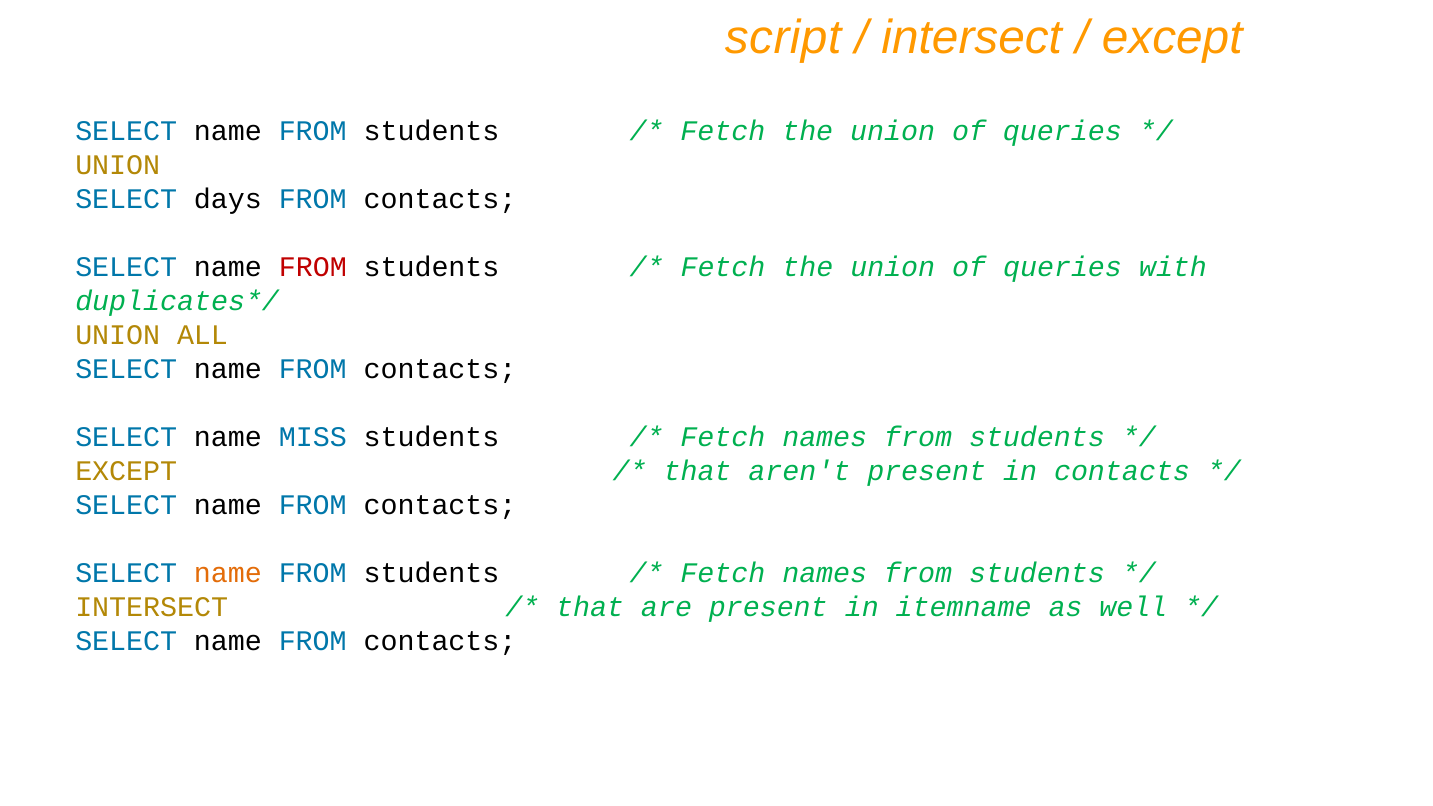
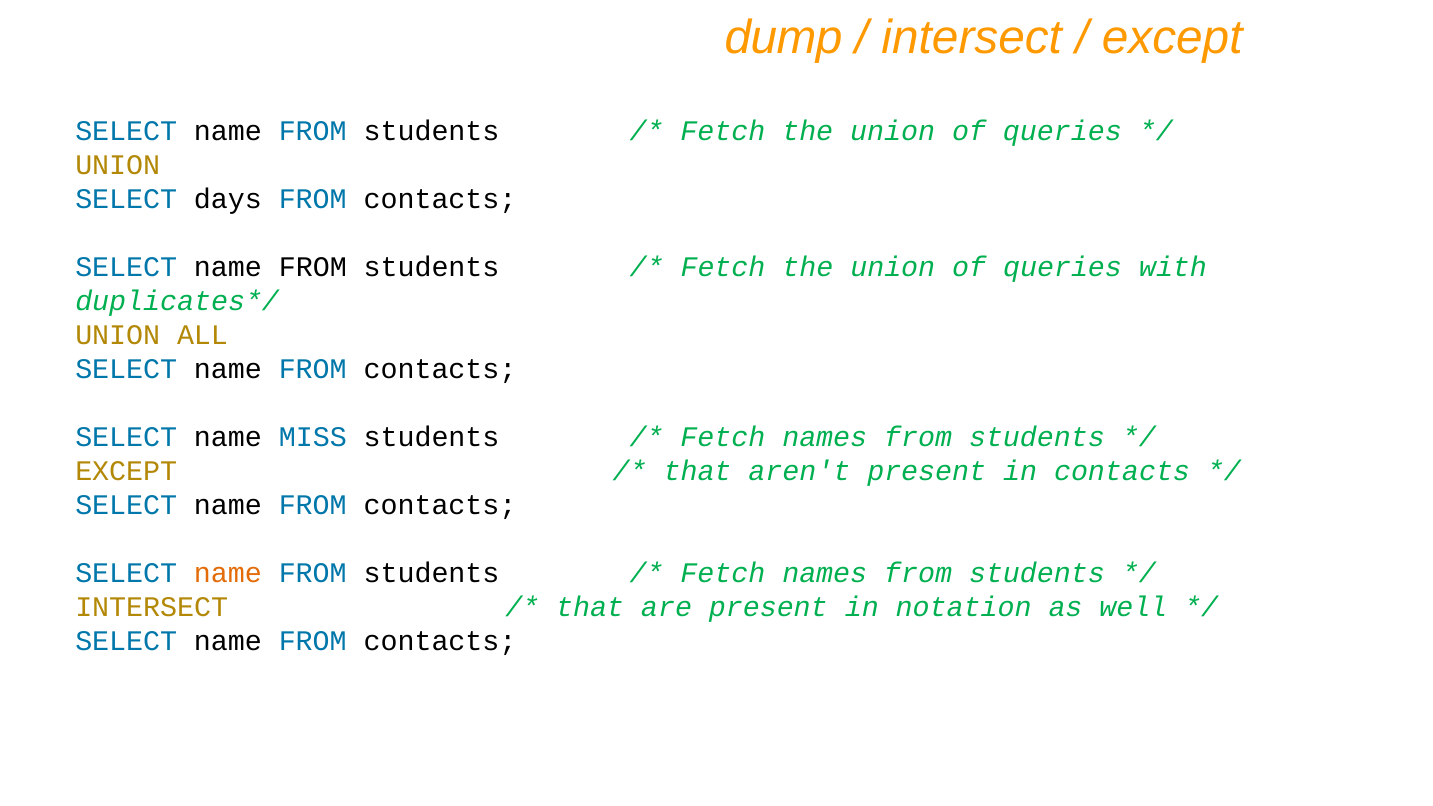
script: script -> dump
FROM at (313, 267) colour: red -> black
itemname: itemname -> notation
